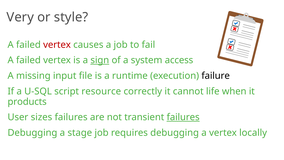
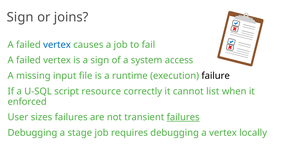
Very at (20, 17): Very -> Sign
style: style -> joins
vertex at (57, 45) colour: red -> blue
sign at (100, 60) underline: present -> none
life: life -> list
products: products -> enforced
